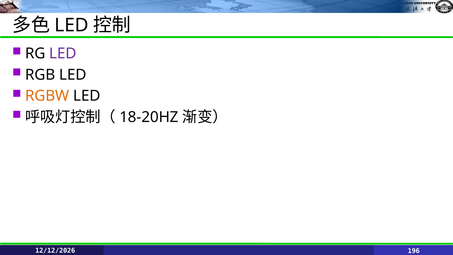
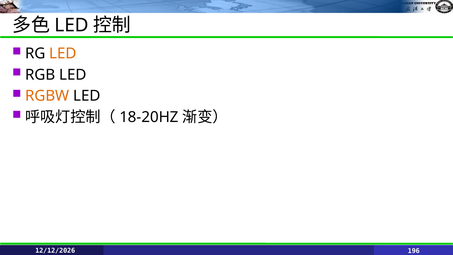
LED at (63, 54) colour: purple -> orange
